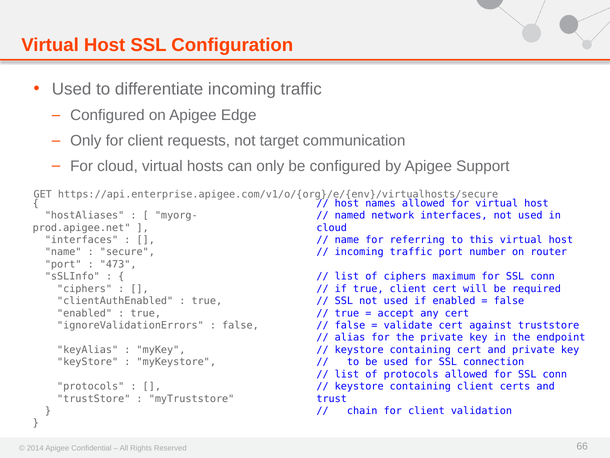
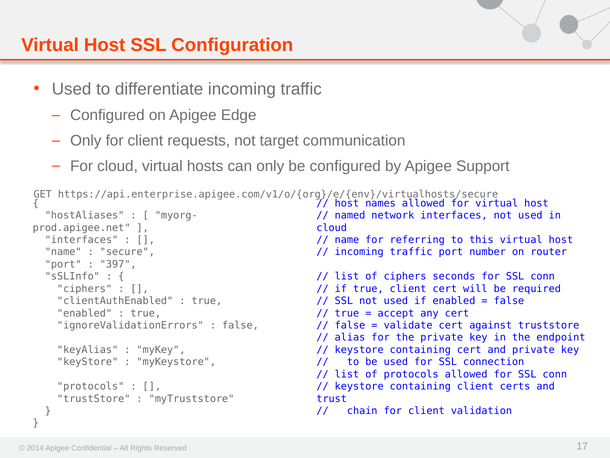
473: 473 -> 397
maximum: maximum -> seconds
66: 66 -> 17
